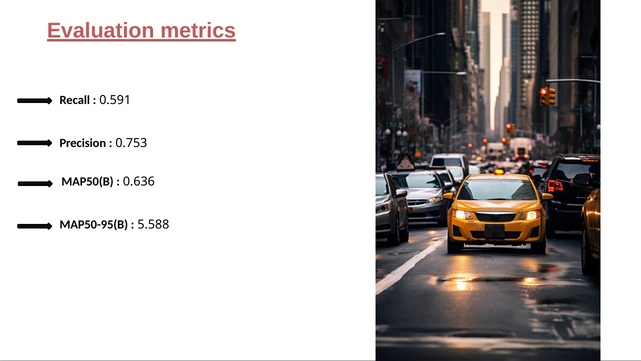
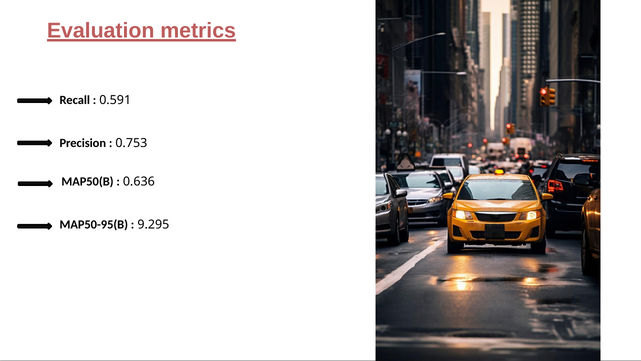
5.588: 5.588 -> 9.295
